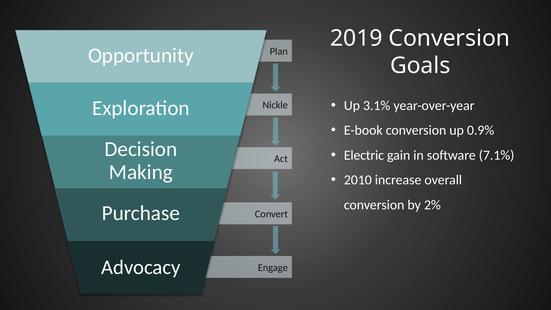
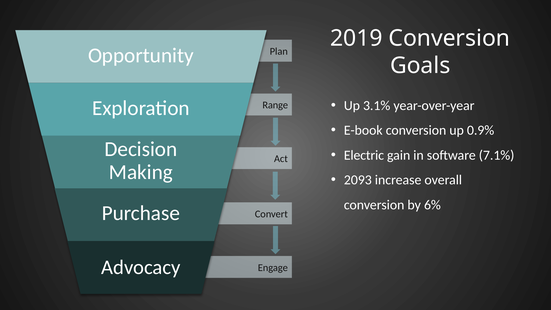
Nickle: Nickle -> Range
2010: 2010 -> 2093
2%: 2% -> 6%
